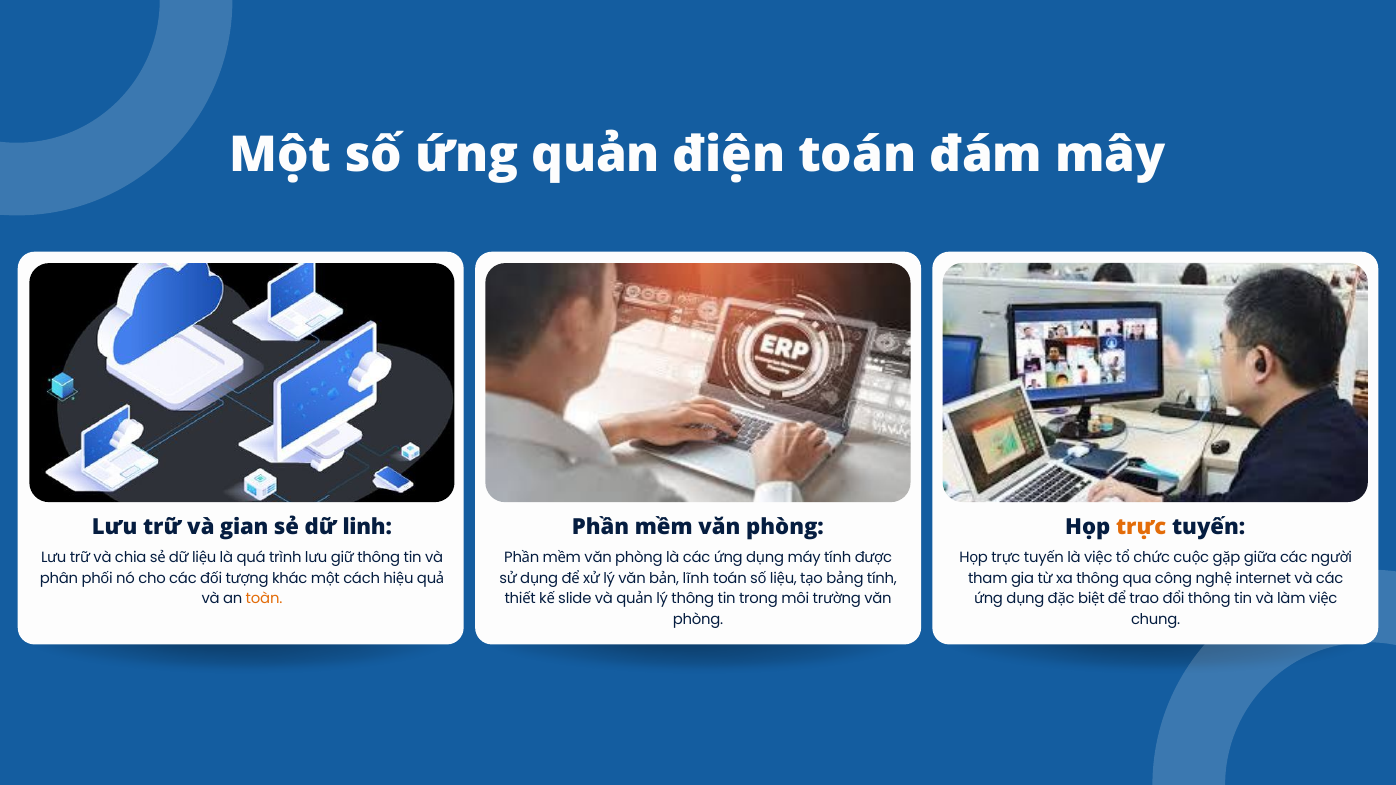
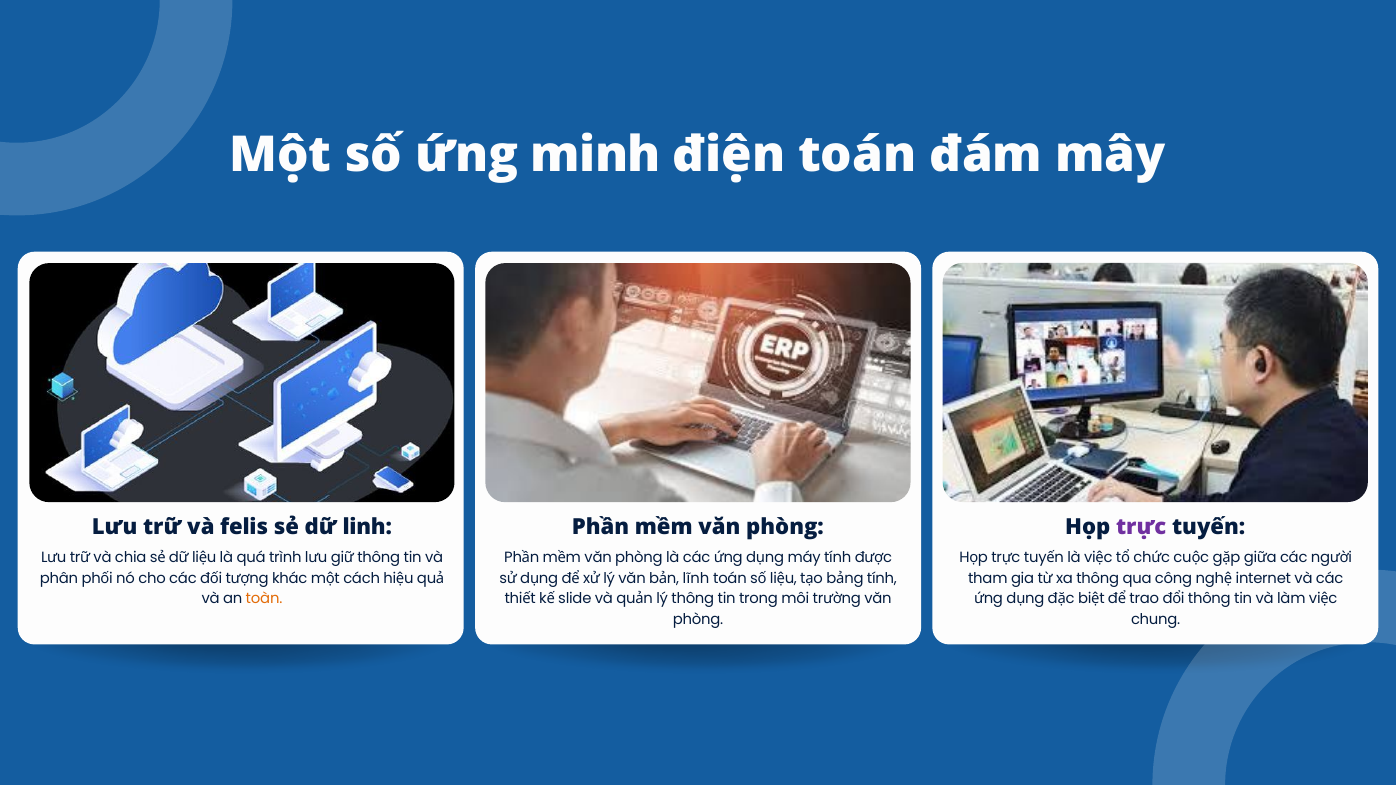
quản: quản -> minh
gian: gian -> felis
trực colour: orange -> purple
